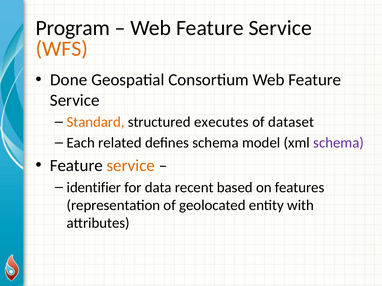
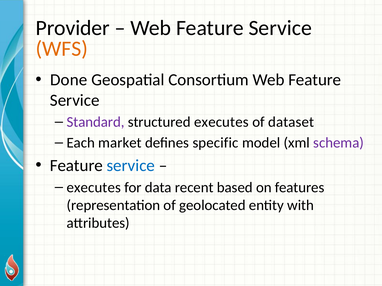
Program: Program -> Provider
Standard colour: orange -> purple
related: related -> market
defines schema: schema -> specific
service at (131, 166) colour: orange -> blue
identifier at (94, 188): identifier -> executes
